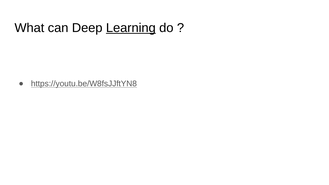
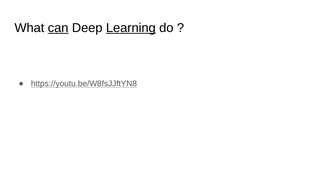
can underline: none -> present
